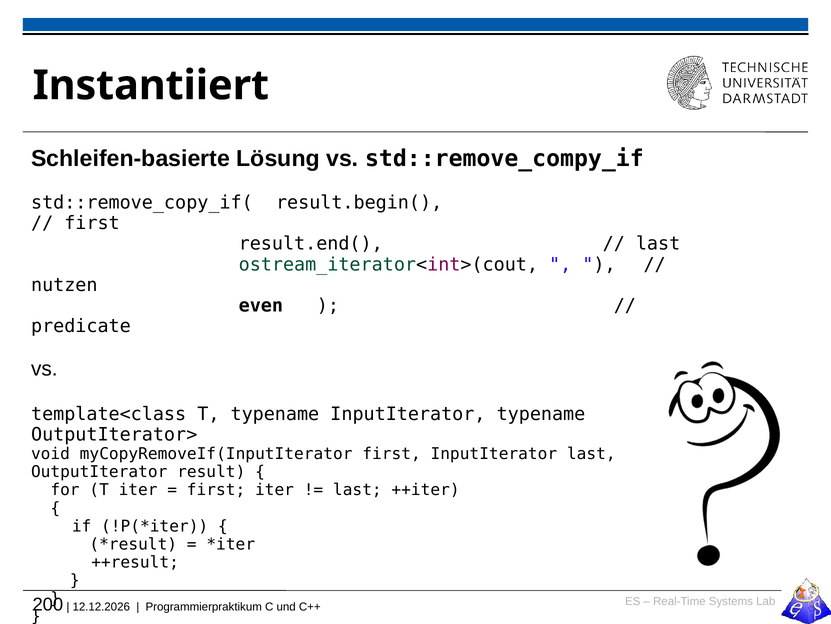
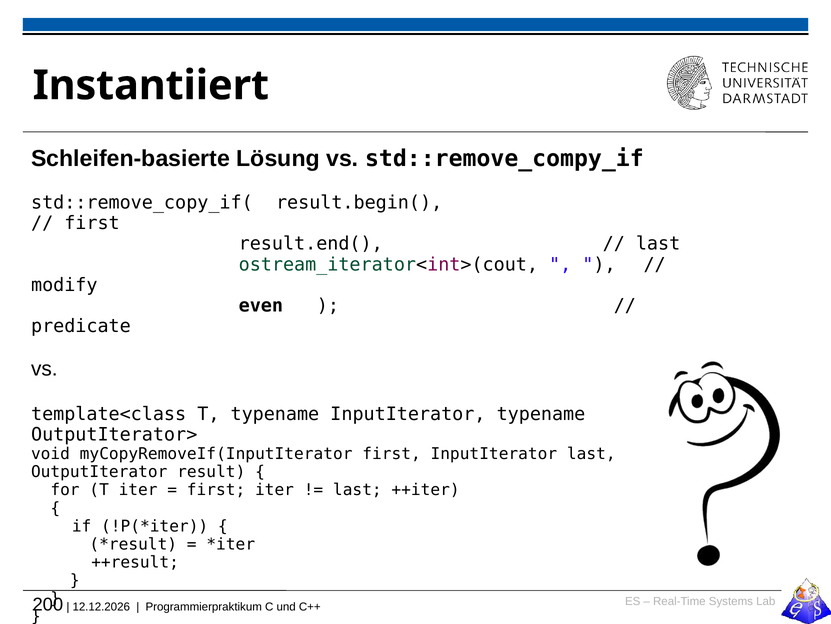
nutzen: nutzen -> modify
